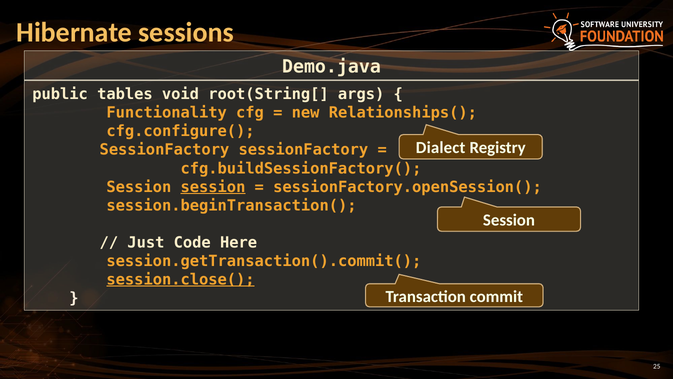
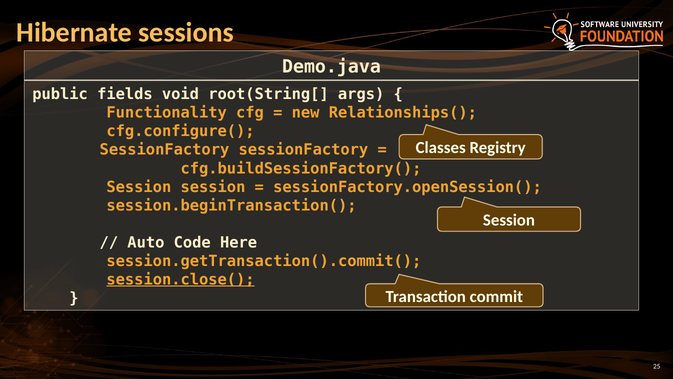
tables: tables -> fields
Dialect: Dialect -> Classes
session at (213, 187) underline: present -> none
Just: Just -> Auto
